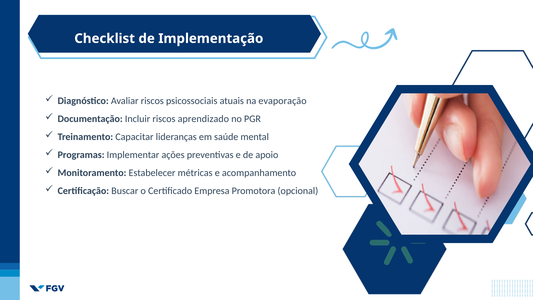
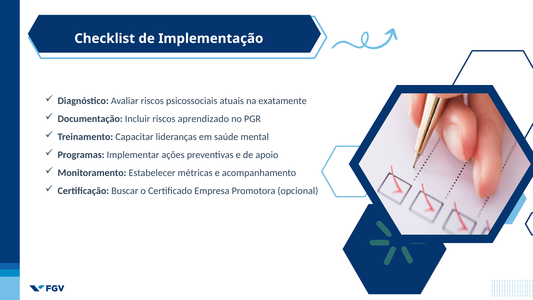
evaporação: evaporação -> exatamente
